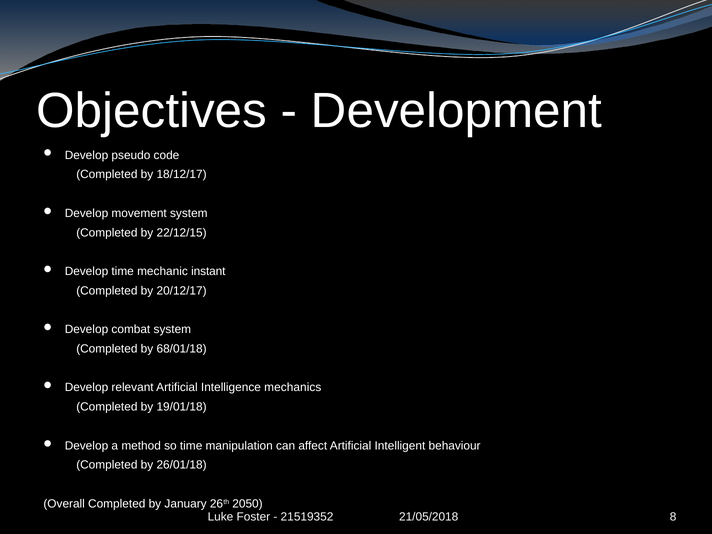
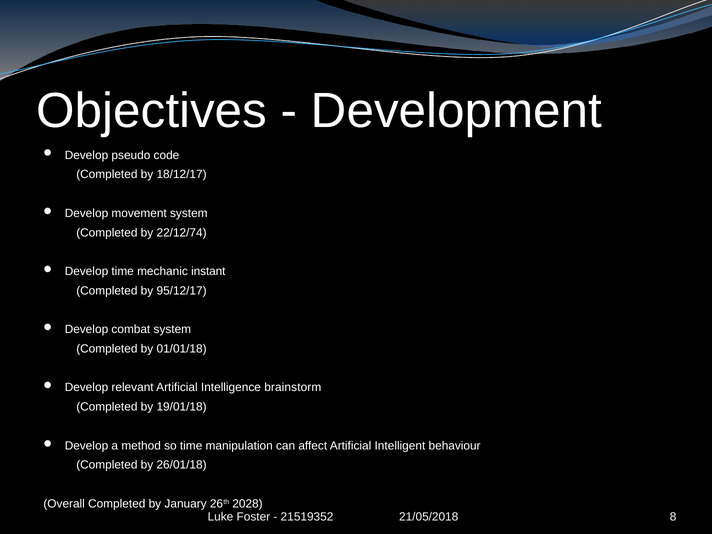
22/12/15: 22/12/15 -> 22/12/74
20/12/17: 20/12/17 -> 95/12/17
68/01/18: 68/01/18 -> 01/01/18
mechanics: mechanics -> brainstorm
2050: 2050 -> 2028
